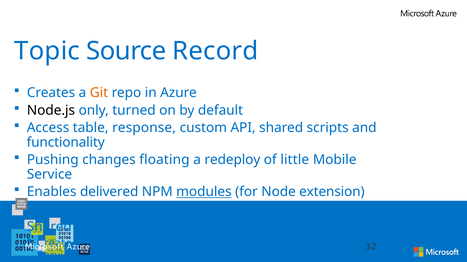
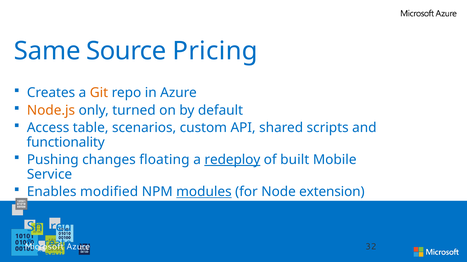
Topic: Topic -> Same
Record: Record -> Pricing
Node.js colour: black -> orange
response: response -> scenarios
redeploy underline: none -> present
little: little -> built
delivered: delivered -> modified
